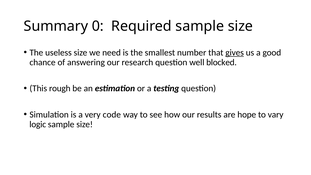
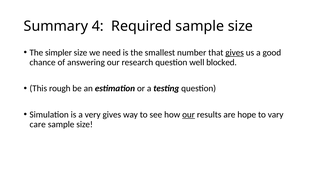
0: 0 -> 4
useless: useless -> simpler
very code: code -> gives
our at (189, 115) underline: none -> present
logic: logic -> care
